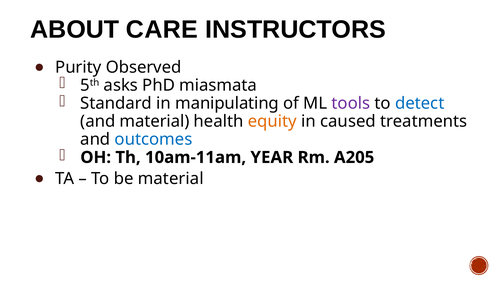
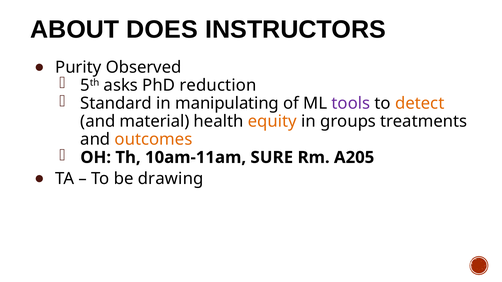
CARE: CARE -> DOES
miasmata: miasmata -> reduction
detect colour: blue -> orange
caused: caused -> groups
outcomes colour: blue -> orange
YEAR: YEAR -> SURE
be material: material -> drawing
